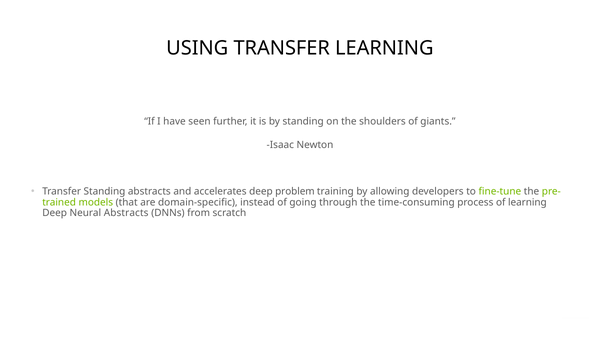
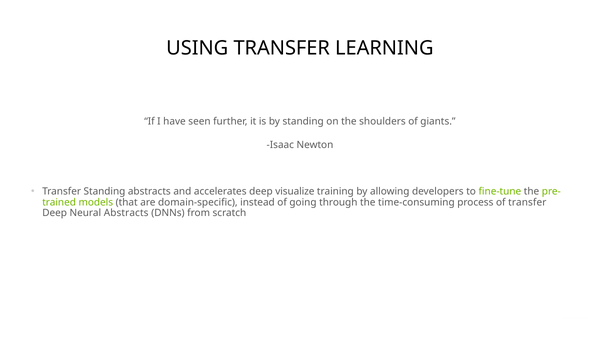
problem: problem -> visualize
of learning: learning -> transfer
